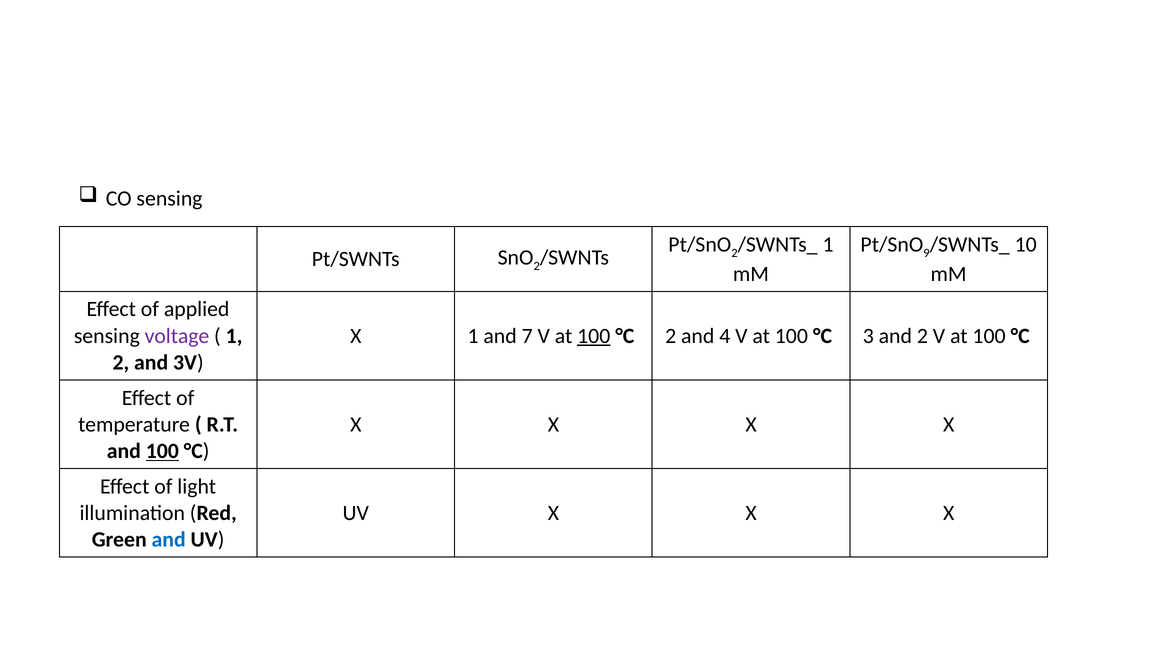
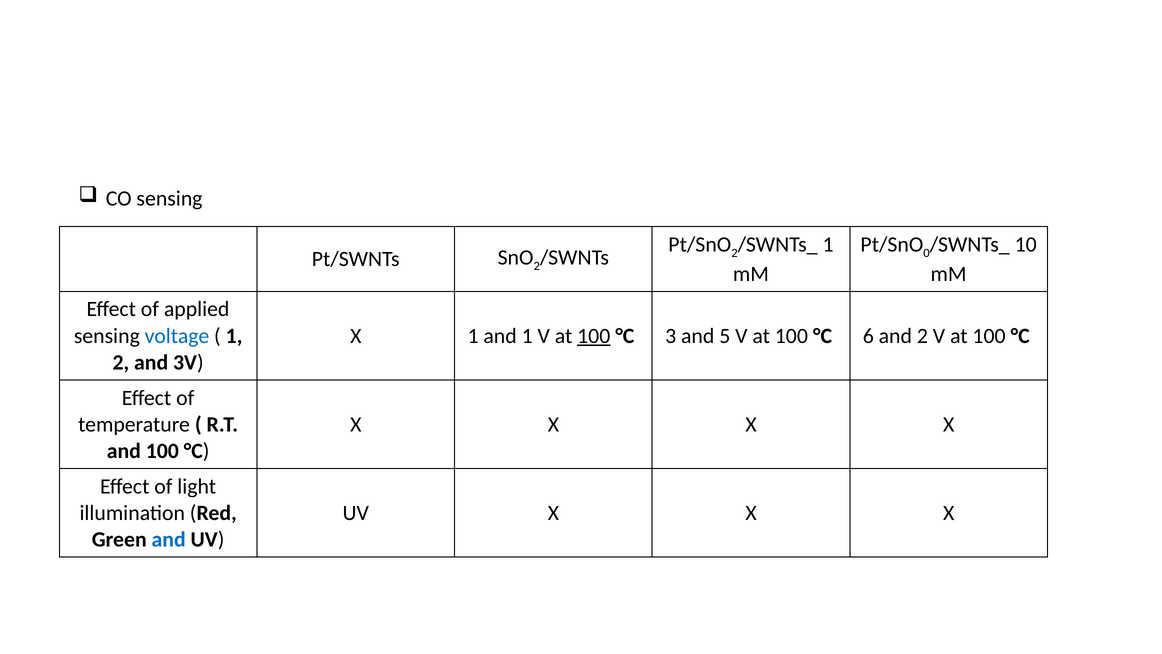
9: 9 -> 0
voltage colour: purple -> blue
and 7: 7 -> 1
°C 2: 2 -> 3
4: 4 -> 5
3: 3 -> 6
100 at (162, 451) underline: present -> none
